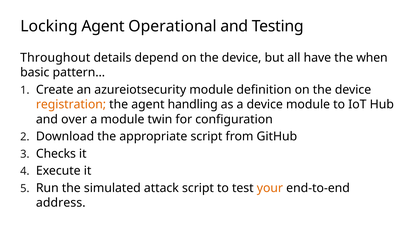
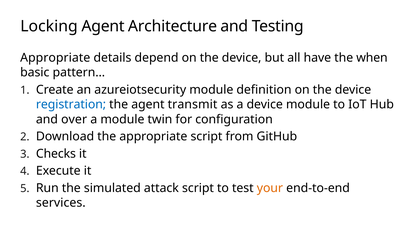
Operational: Operational -> Architecture
Throughout at (55, 58): Throughout -> Appropriate
registration colour: orange -> blue
handling: handling -> transmit
address: address -> services
